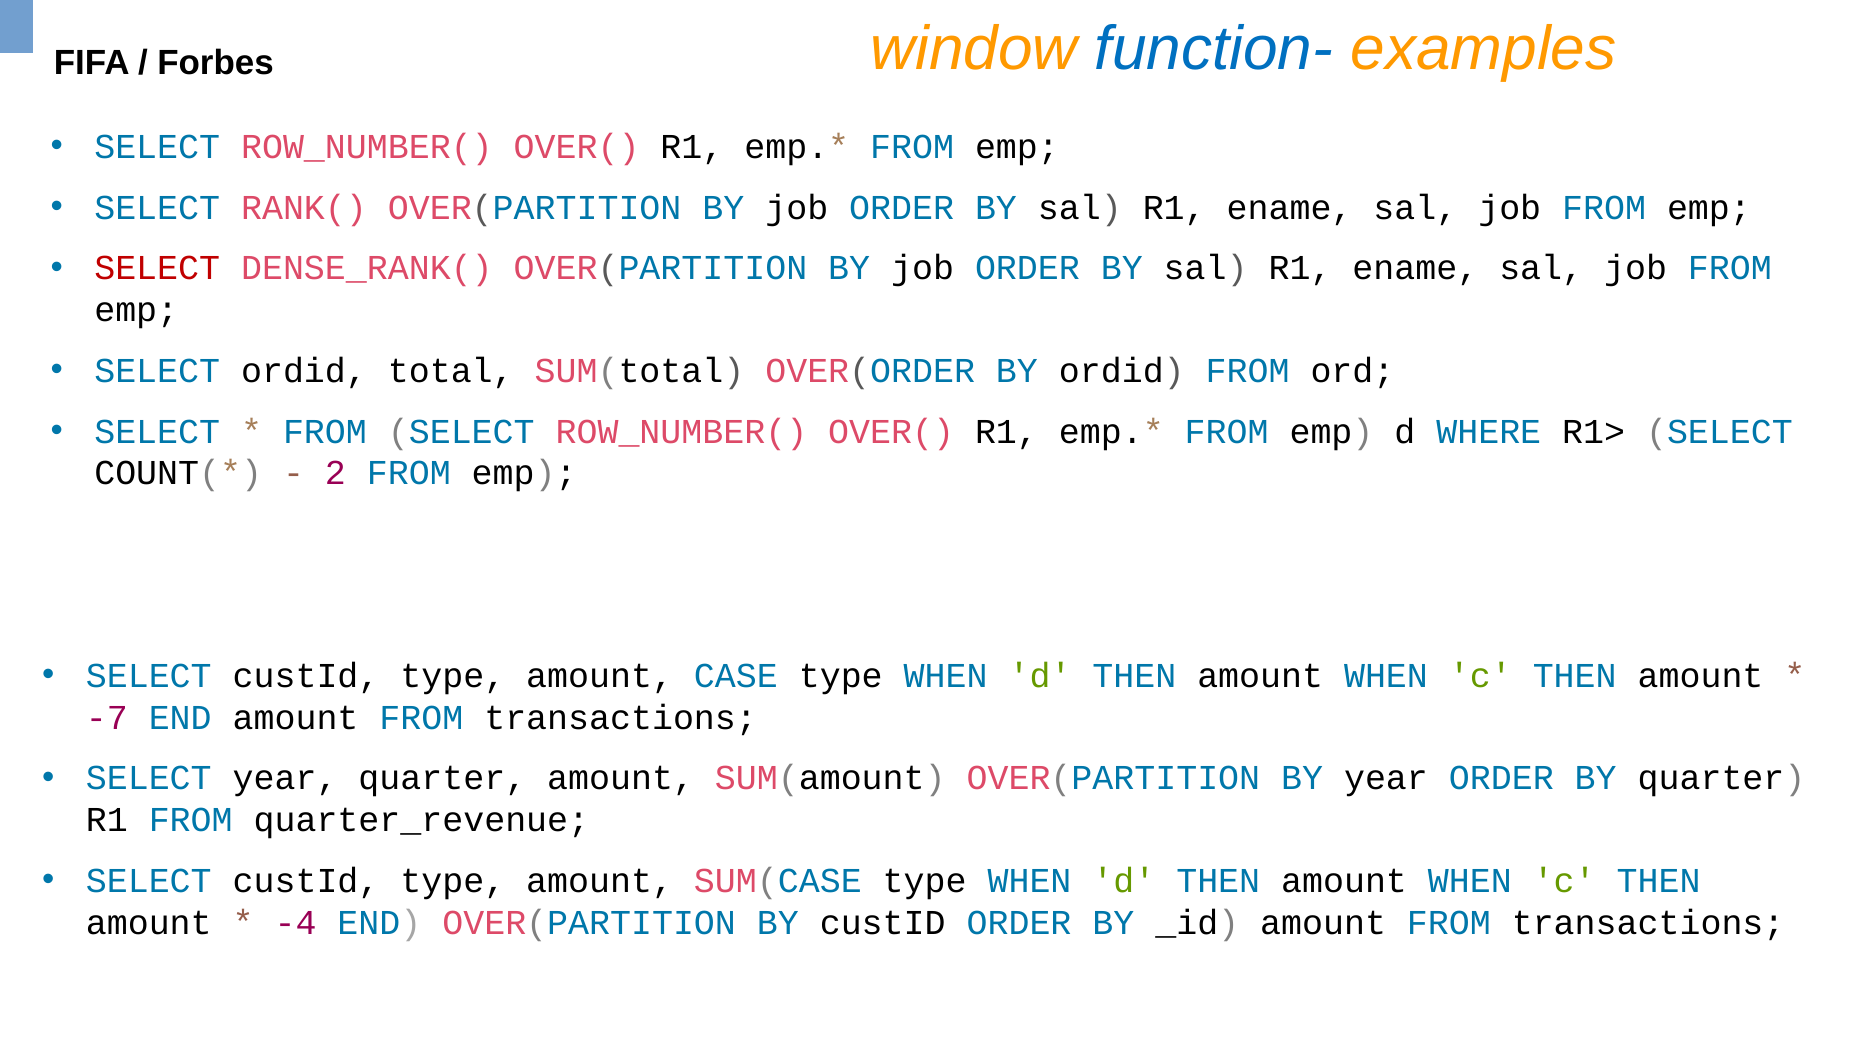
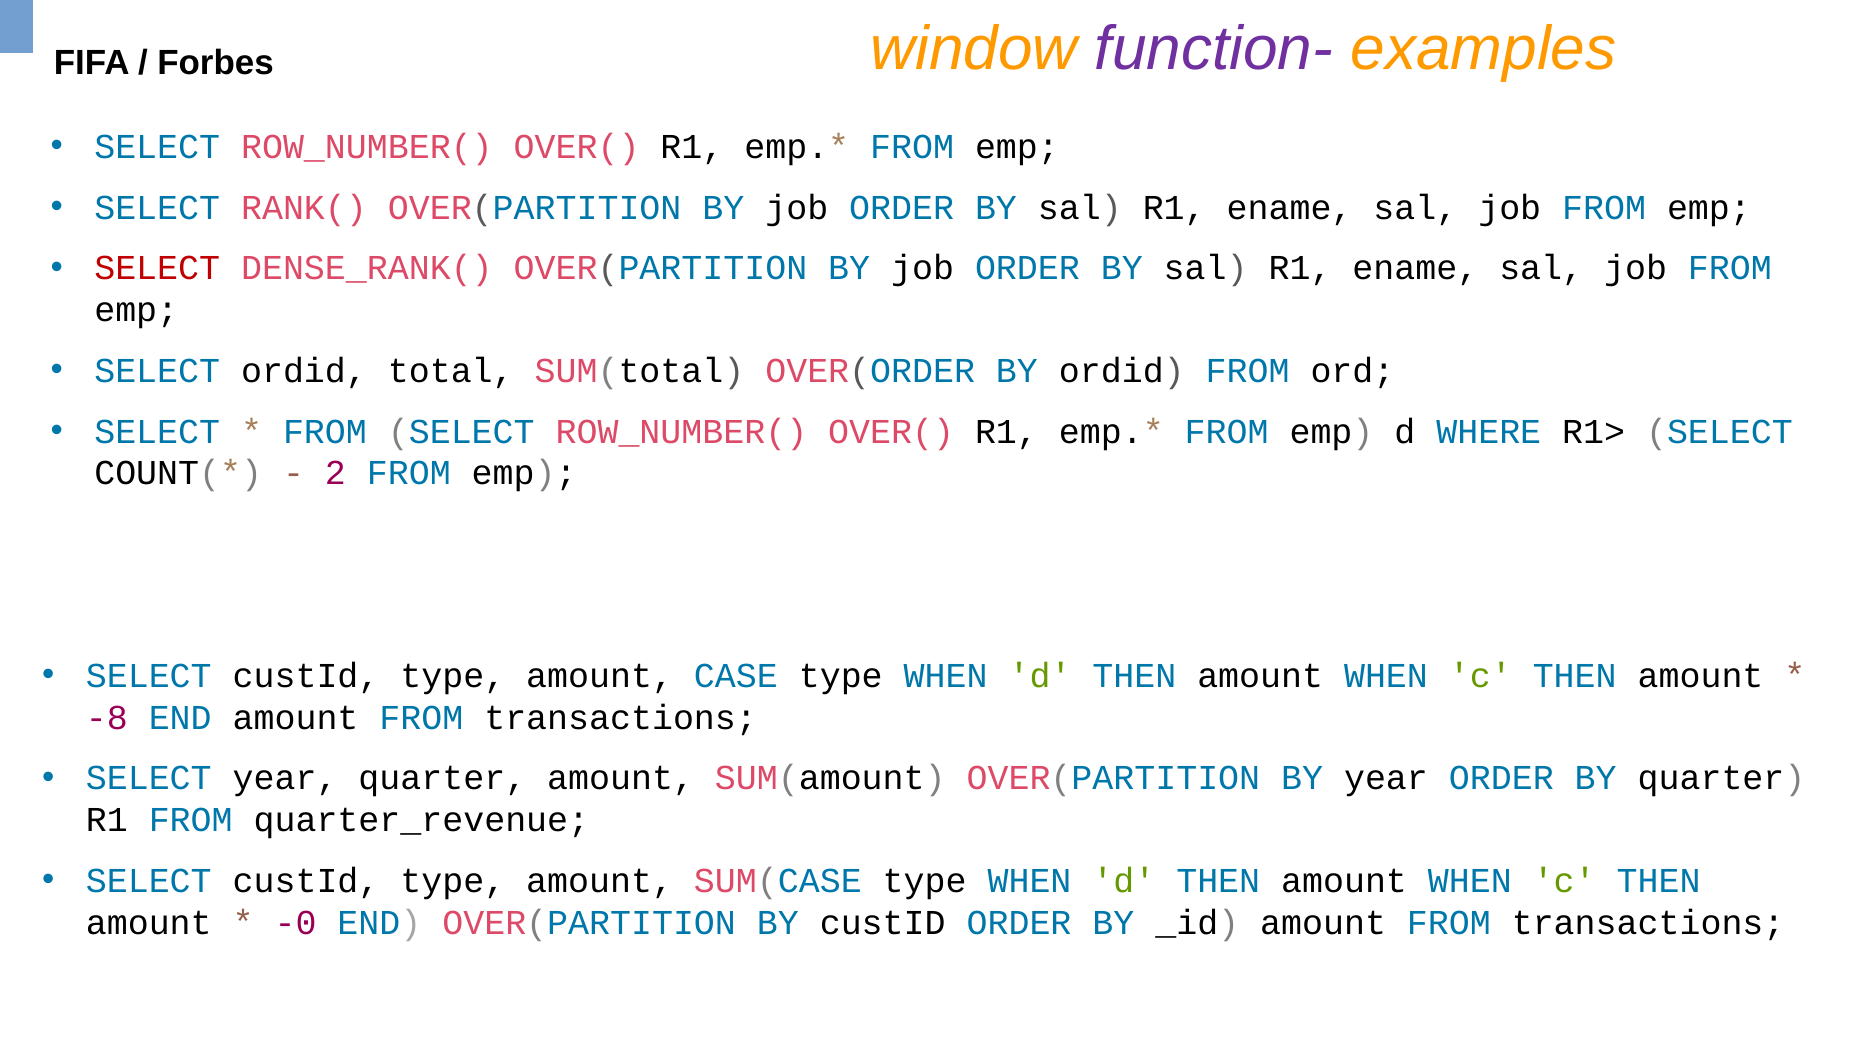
function- colour: blue -> purple
-7: -7 -> -8
-4: -4 -> -0
